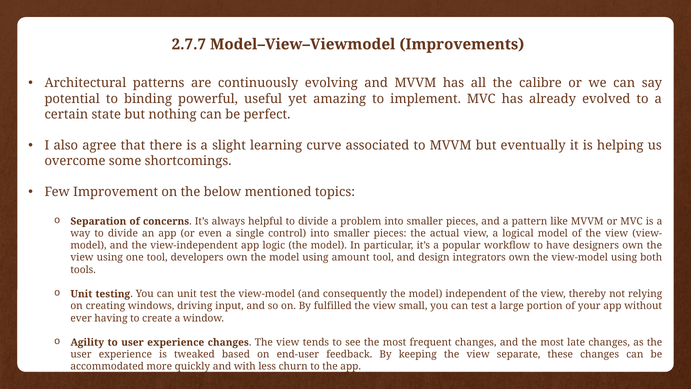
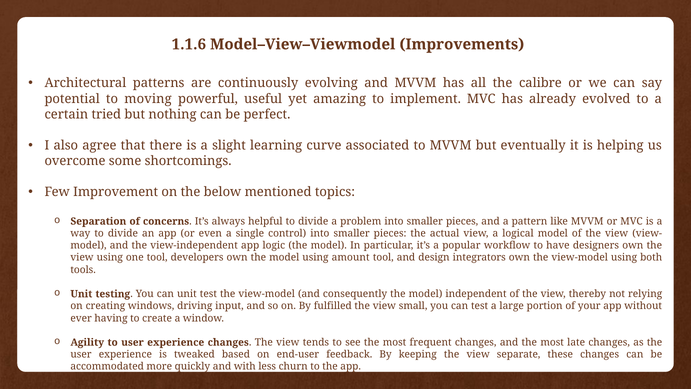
2.7.7: 2.7.7 -> 1.1.6
binding: binding -> moving
state: state -> tried
